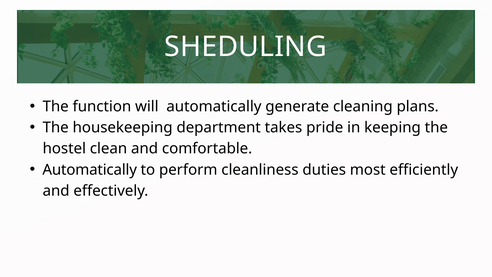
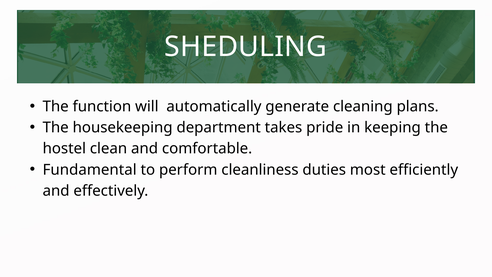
Automatically at (90, 170): Automatically -> Fundamental
